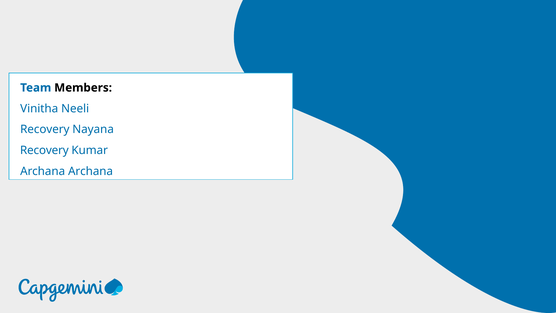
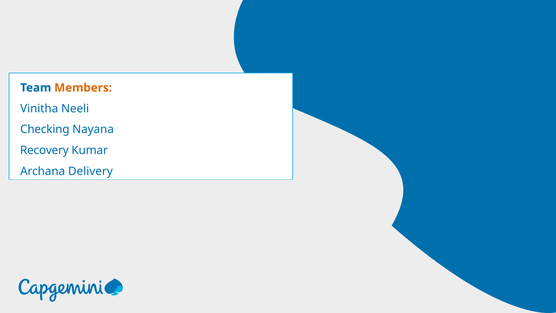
Members colour: black -> orange
Recovery at (45, 129): Recovery -> Checking
Archana Archana: Archana -> Delivery
